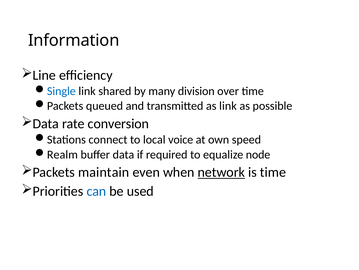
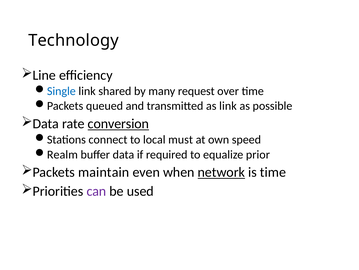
Information: Information -> Technology
division: division -> request
conversion underline: none -> present
voice: voice -> must
node: node -> prior
can colour: blue -> purple
